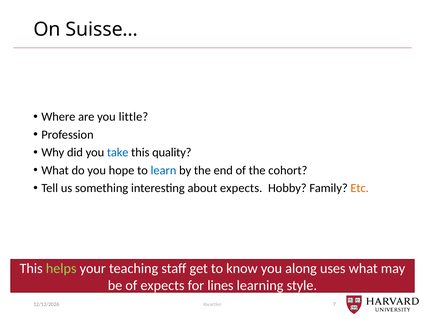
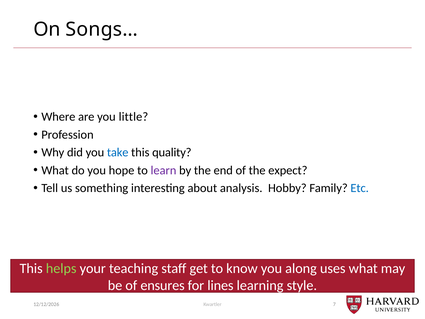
Suisse…: Suisse… -> Songs…
learn colour: blue -> purple
cohort: cohort -> expect
about expects: expects -> analysis
Etc colour: orange -> blue
of expects: expects -> ensures
